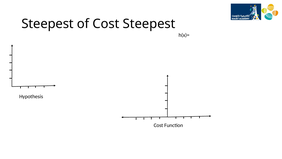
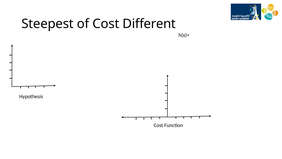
Cost Steepest: Steepest -> Different
